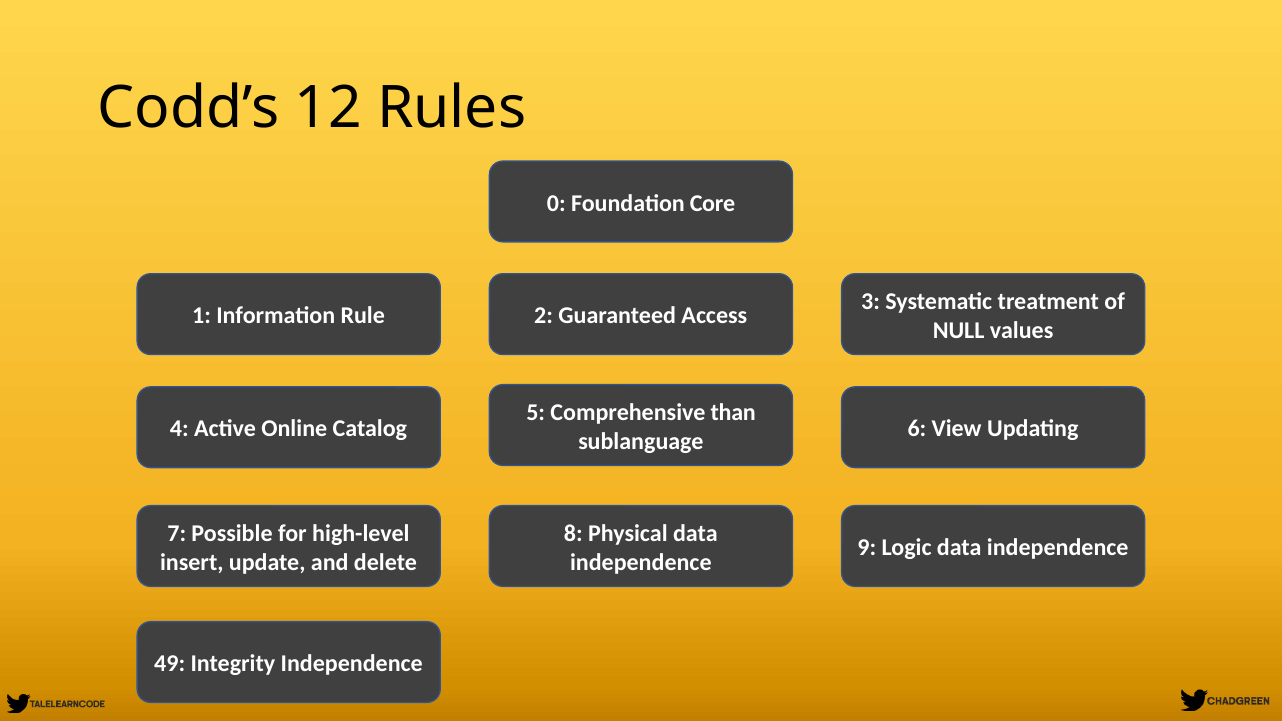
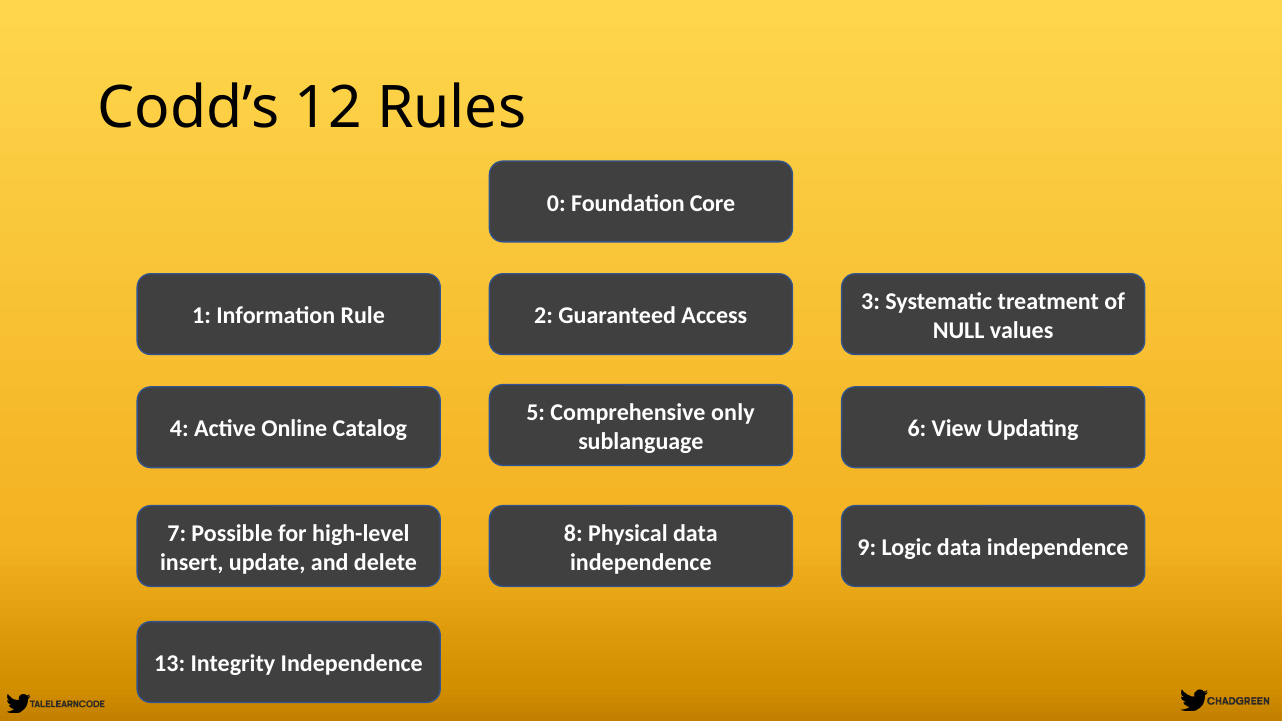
than: than -> only
49: 49 -> 13
